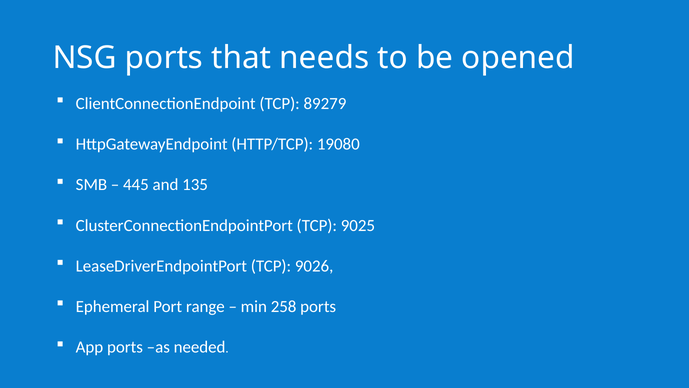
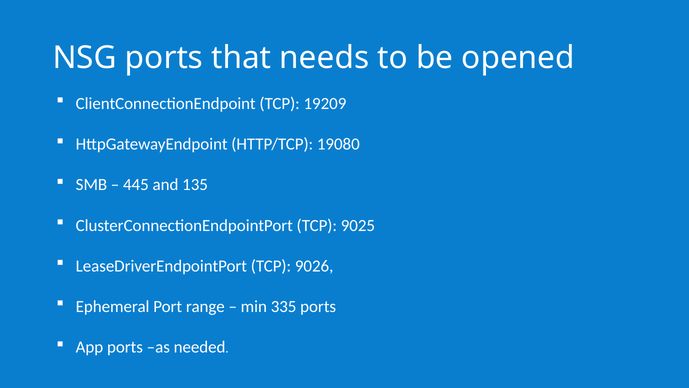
89279: 89279 -> 19209
258: 258 -> 335
